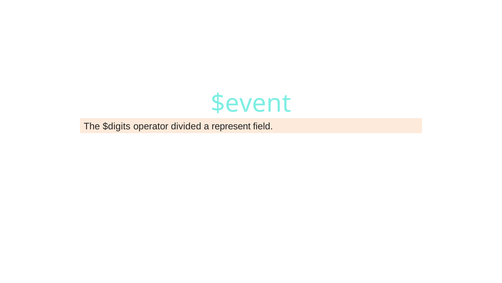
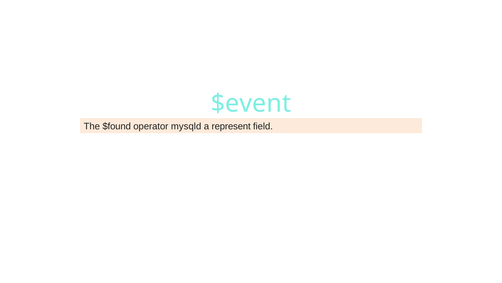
$digits: $digits -> $found
divided: divided -> mysqld
